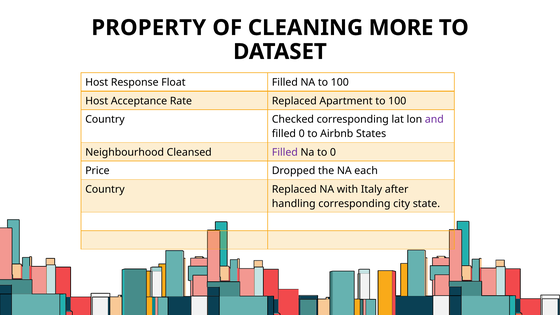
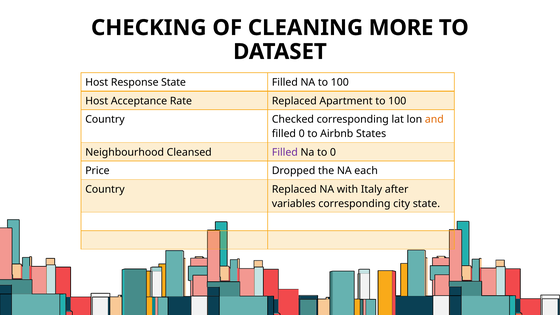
PROPERTY: PROPERTY -> CHECKING
Response Float: Float -> State
and colour: purple -> orange
handling: handling -> variables
